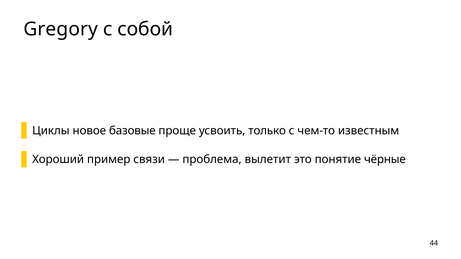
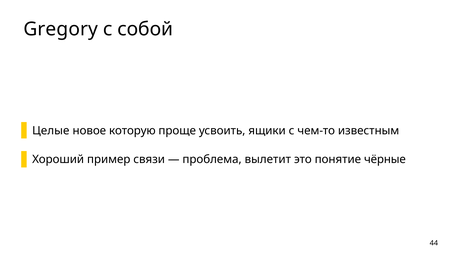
Циклы: Циклы -> Целые
базовые: базовые -> которую
только: только -> ящики
